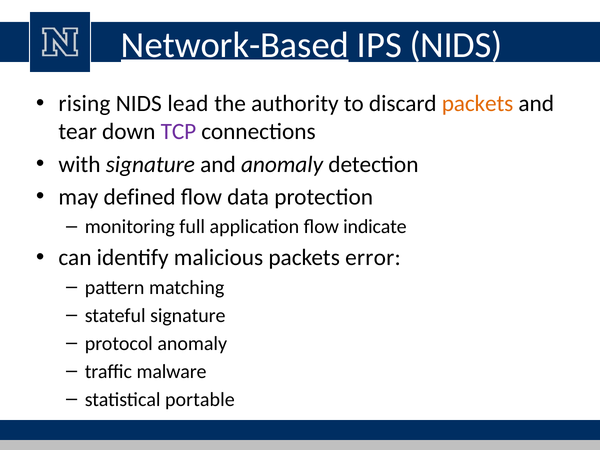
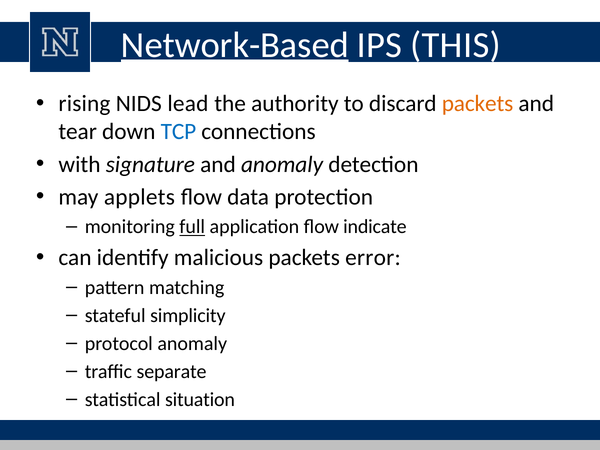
IPS NIDS: NIDS -> THIS
TCP colour: purple -> blue
defined: defined -> applets
full underline: none -> present
stateful signature: signature -> simplicity
malware: malware -> separate
portable: portable -> situation
